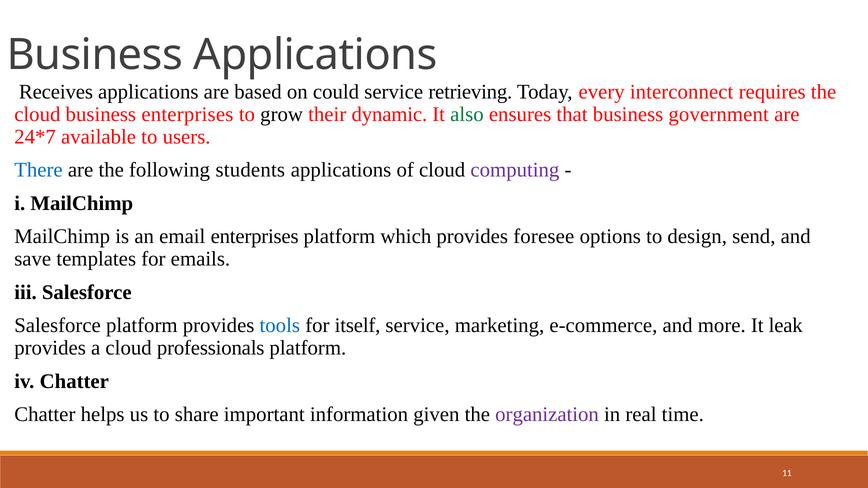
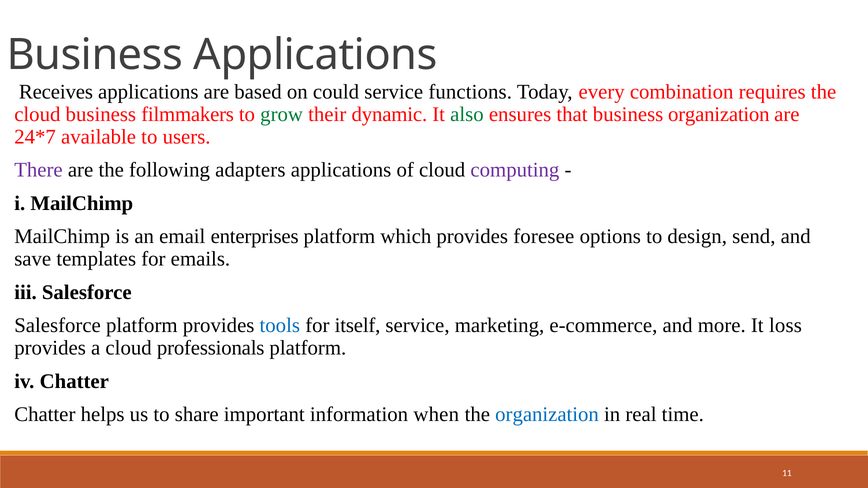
retrieving: retrieving -> functions
interconnect: interconnect -> combination
business enterprises: enterprises -> filmmakers
grow colour: black -> green
business government: government -> organization
There colour: blue -> purple
students: students -> adapters
leak: leak -> loss
given: given -> when
organization at (547, 415) colour: purple -> blue
